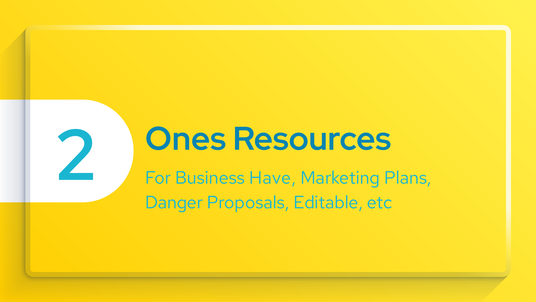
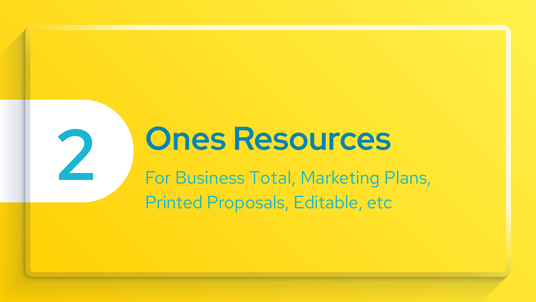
Have: Have -> Total
Danger: Danger -> Printed
